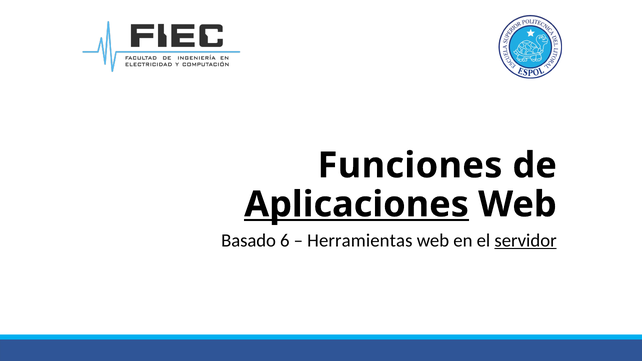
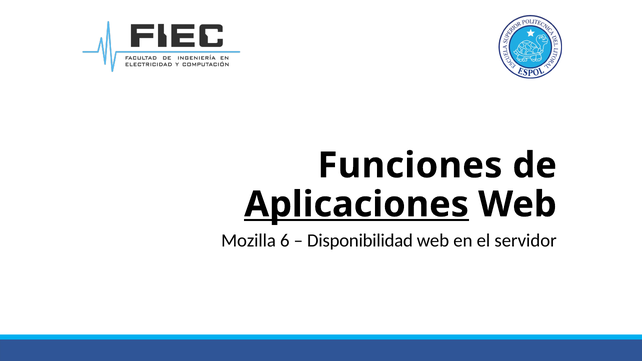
Basado: Basado -> Mozilla
Herramientas: Herramientas -> Disponibilidad
servidor underline: present -> none
